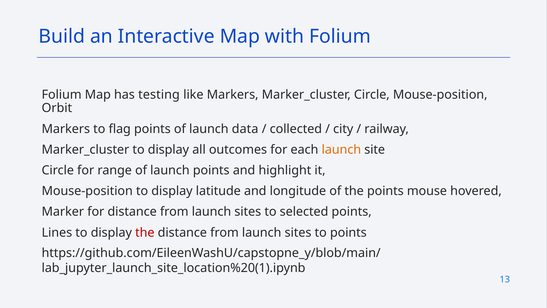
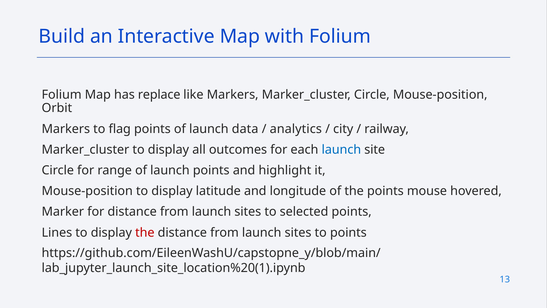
testing: testing -> replace
collected: collected -> analytics
launch at (341, 149) colour: orange -> blue
